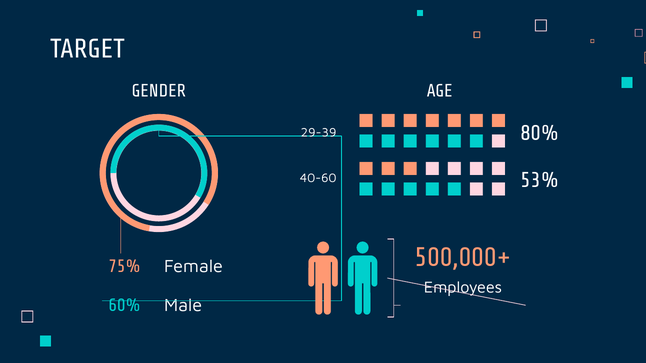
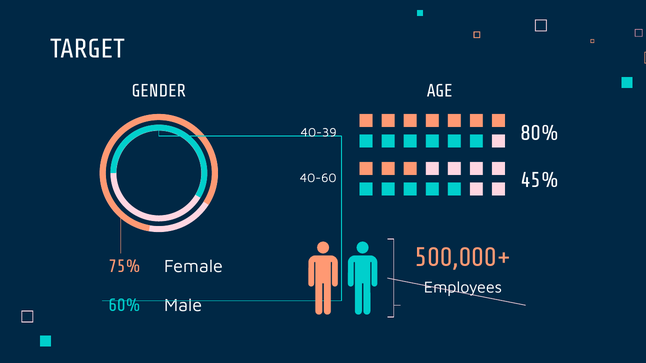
29-39: 29-39 -> 40-39
53%: 53% -> 45%
